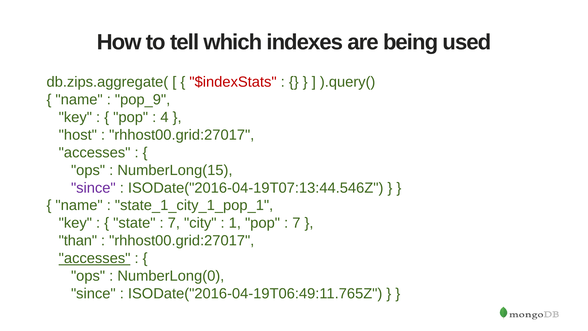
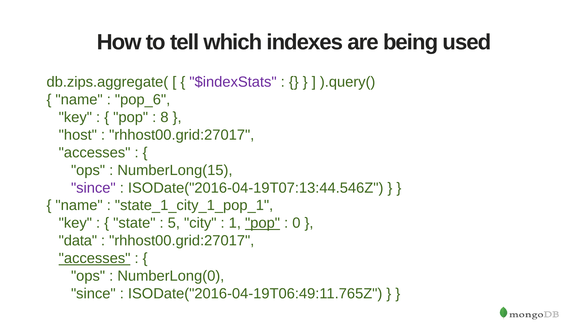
$indexStats colour: red -> purple
pop_9: pop_9 -> pop_6
4: 4 -> 8
7 at (174, 223): 7 -> 5
pop at (263, 223) underline: none -> present
7 at (296, 223): 7 -> 0
than: than -> data
